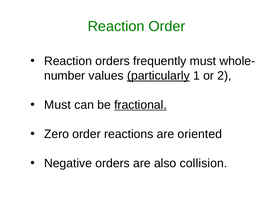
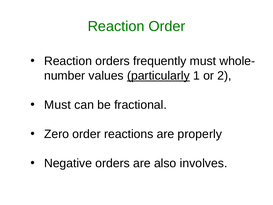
fractional underline: present -> none
oriented: oriented -> properly
collision: collision -> involves
